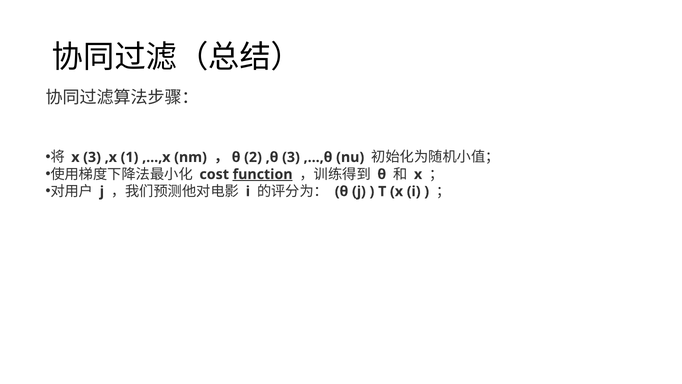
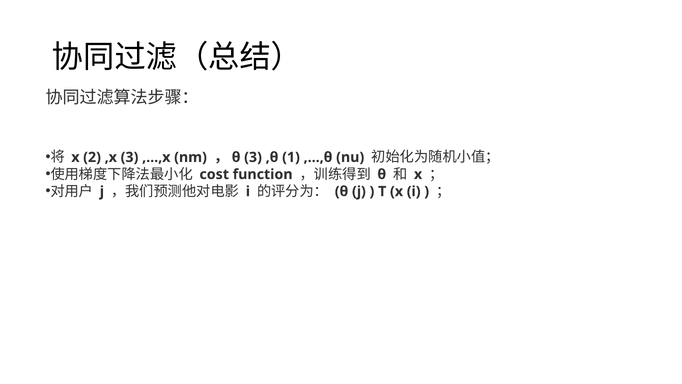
x 3: 3 -> 2
,x 1: 1 -> 3
θ 2: 2 -> 3
,θ 3: 3 -> 1
function underline: present -> none
